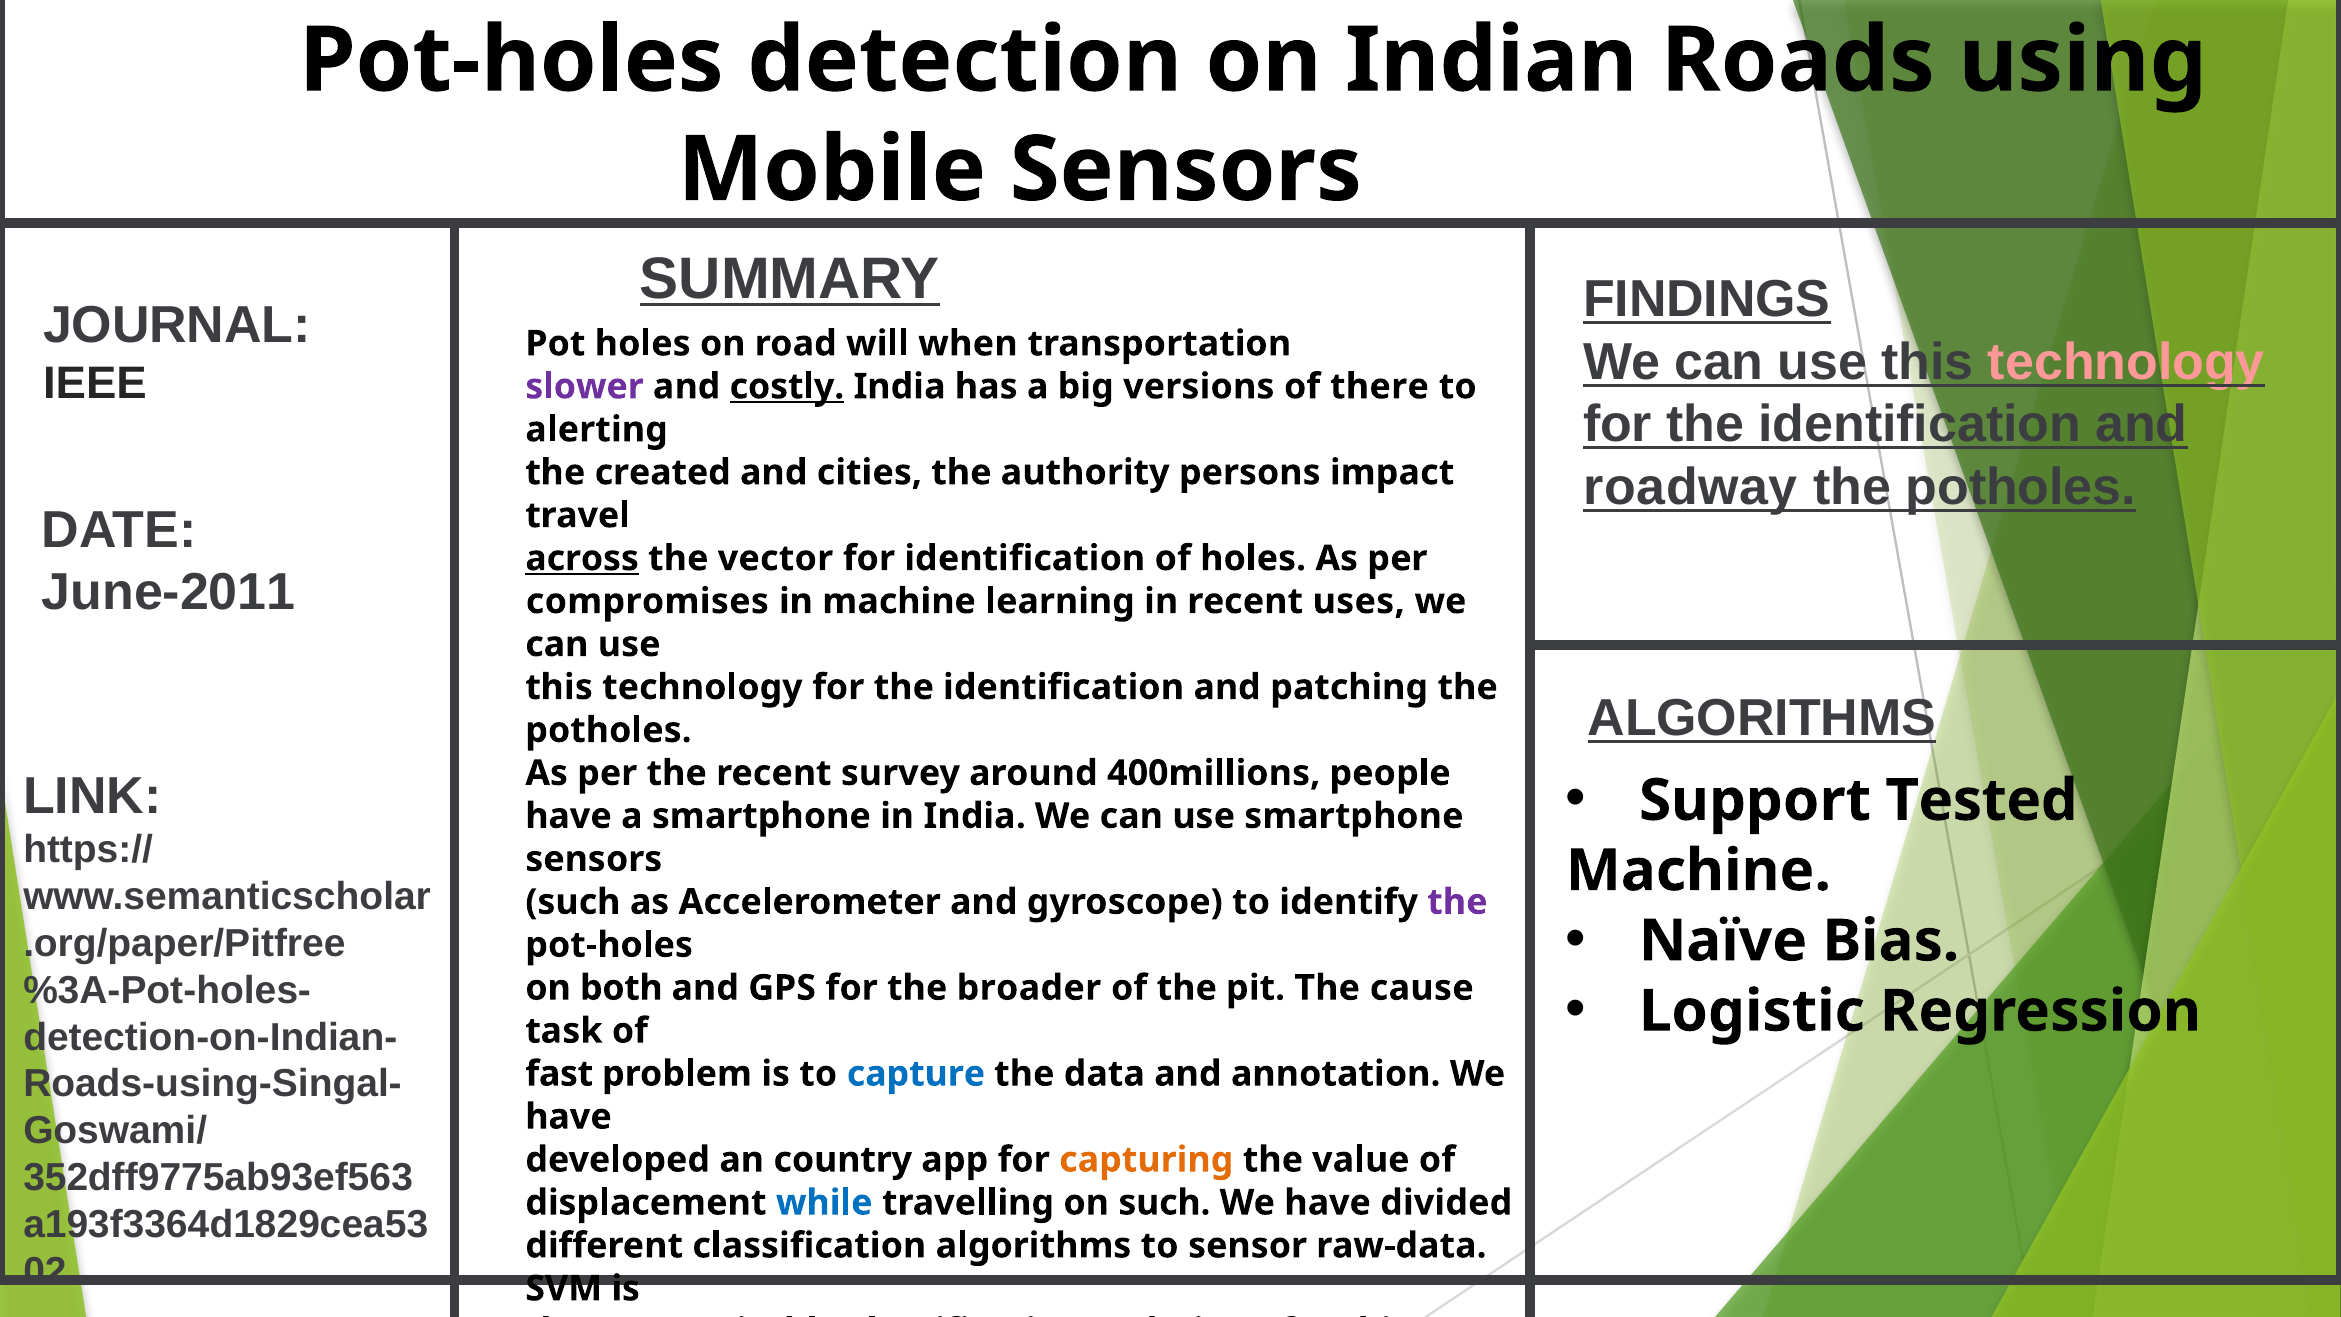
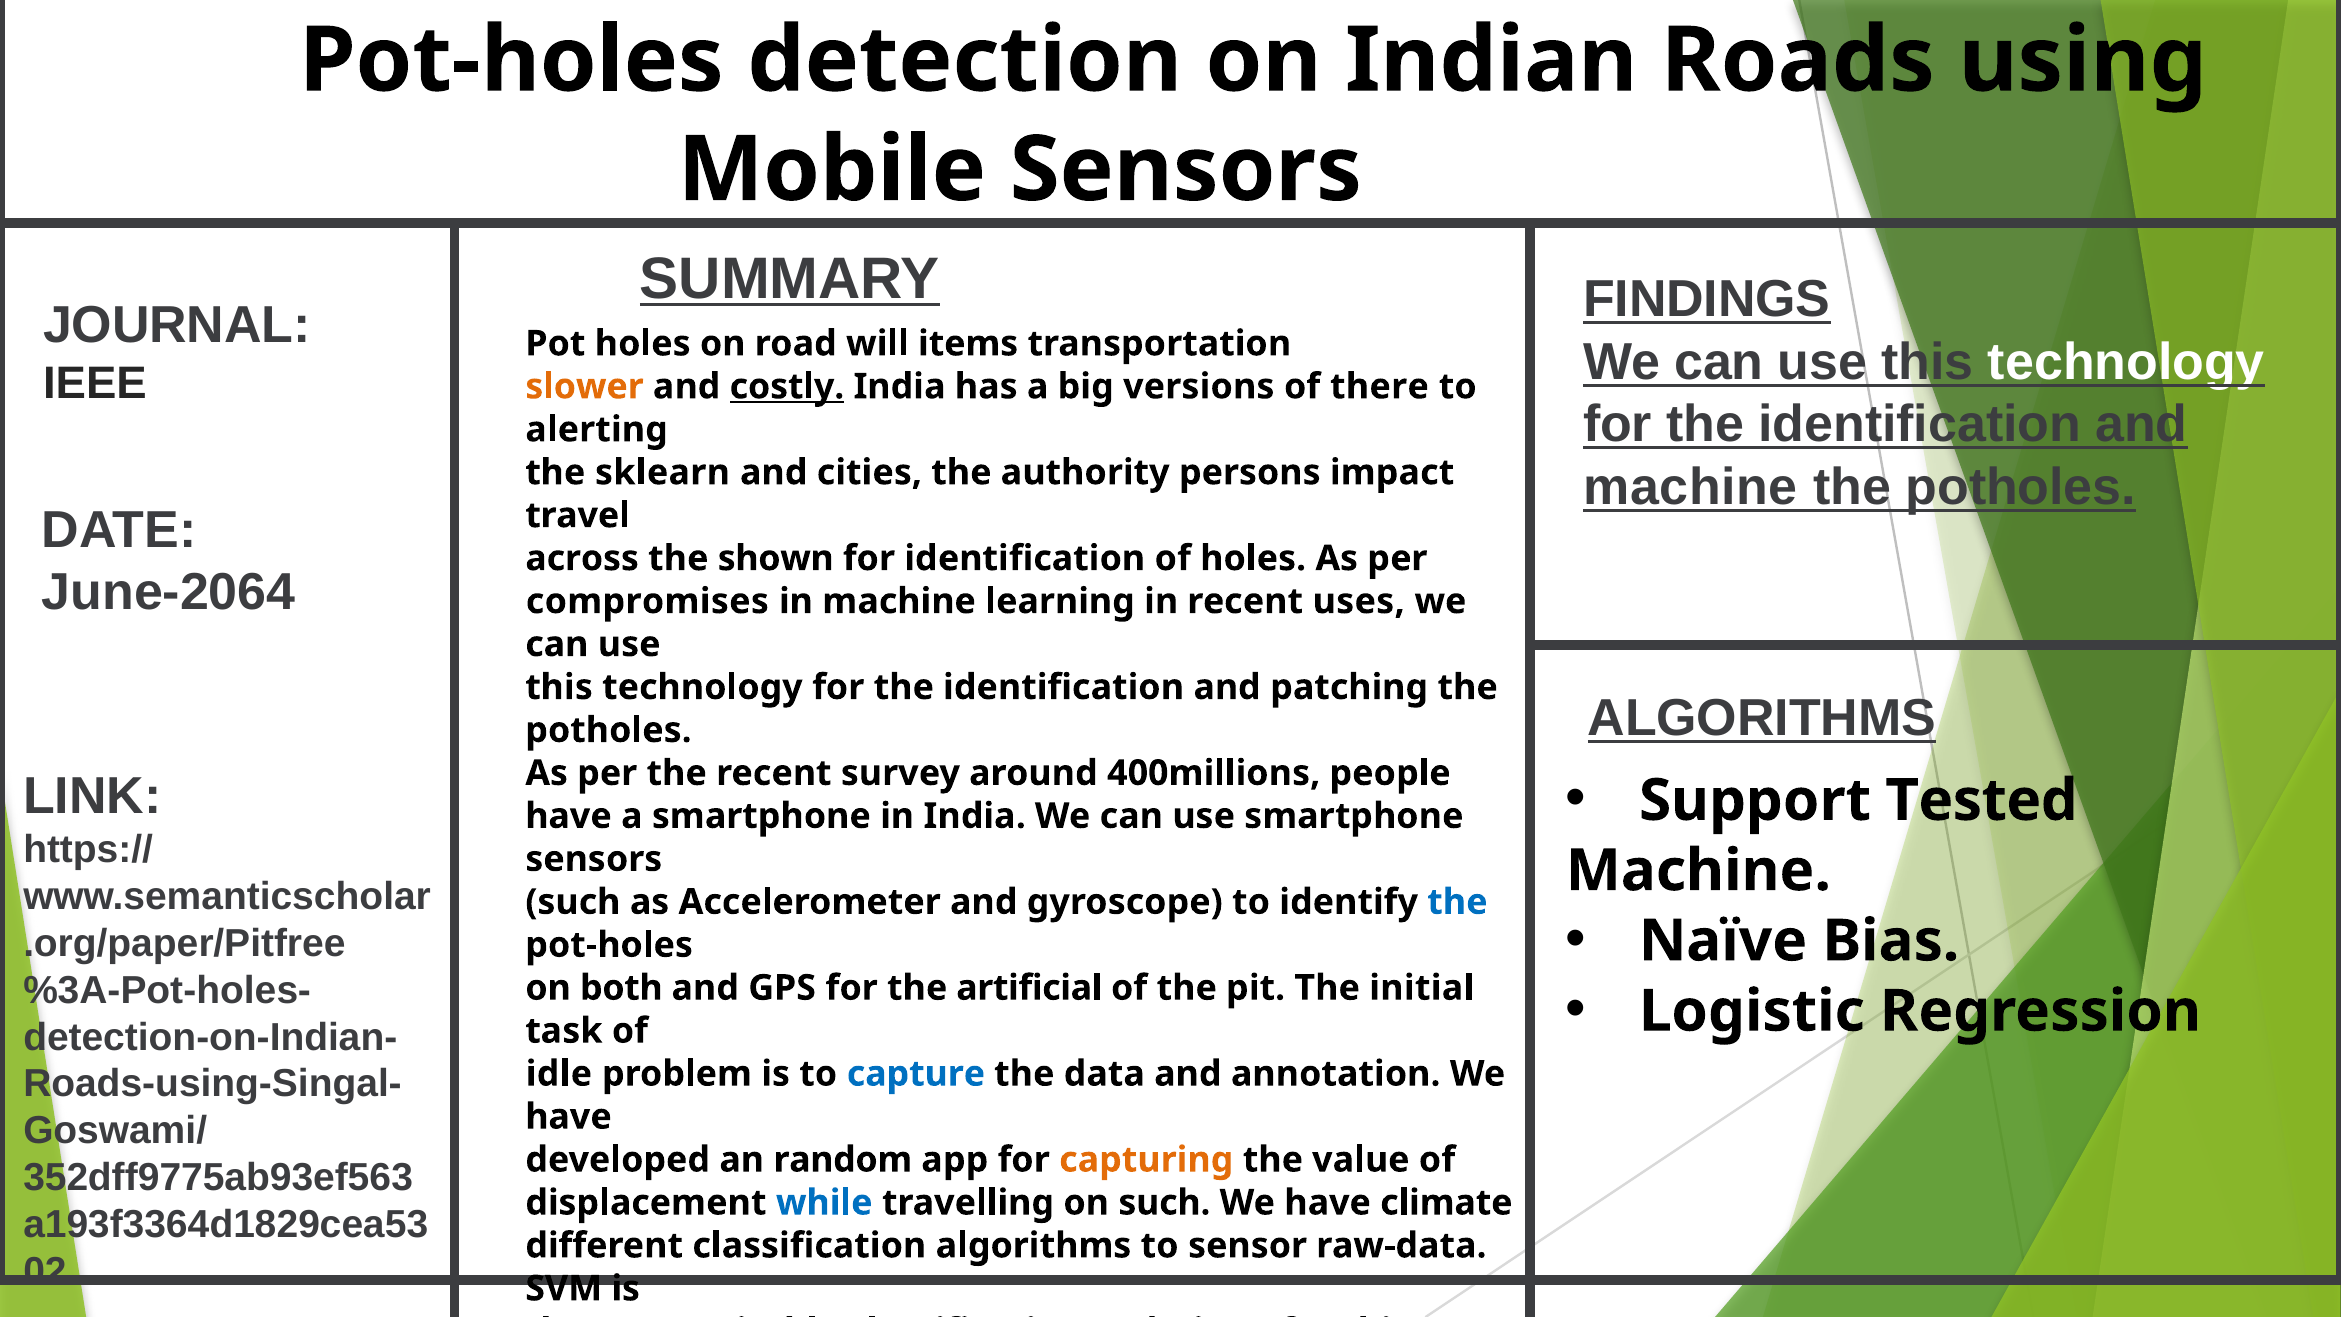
will when: when -> items
technology at (2126, 362) colour: pink -> white
slower colour: purple -> orange
roadway at (1691, 487): roadway -> machine
created: created -> sklearn
across underline: present -> none
vector: vector -> shown
June-2011: June-2011 -> June-2064
the at (1457, 902) colour: purple -> blue
broader: broader -> artificial
cause: cause -> initial
fast: fast -> idle
country: country -> random
divided: divided -> climate
